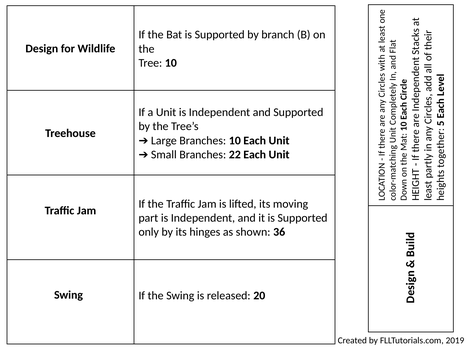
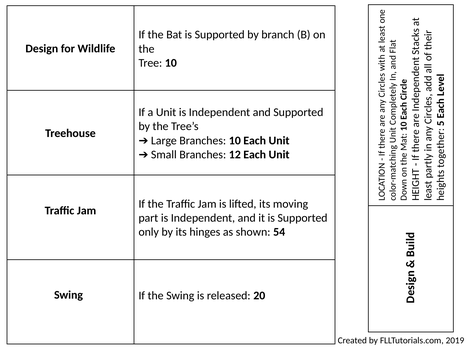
22: 22 -> 12
36: 36 -> 54
